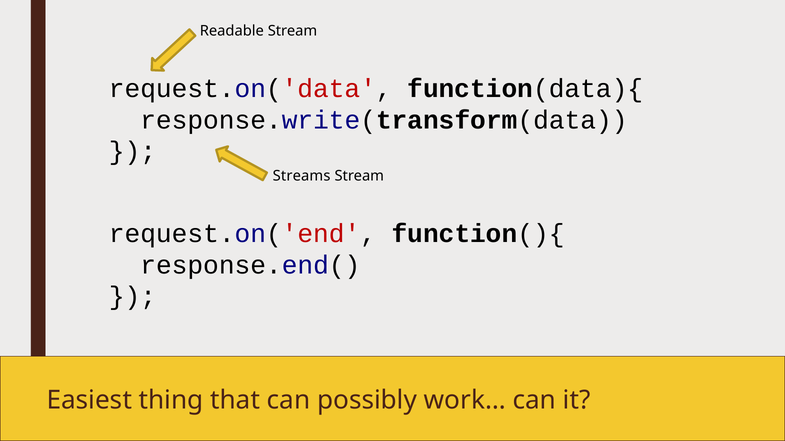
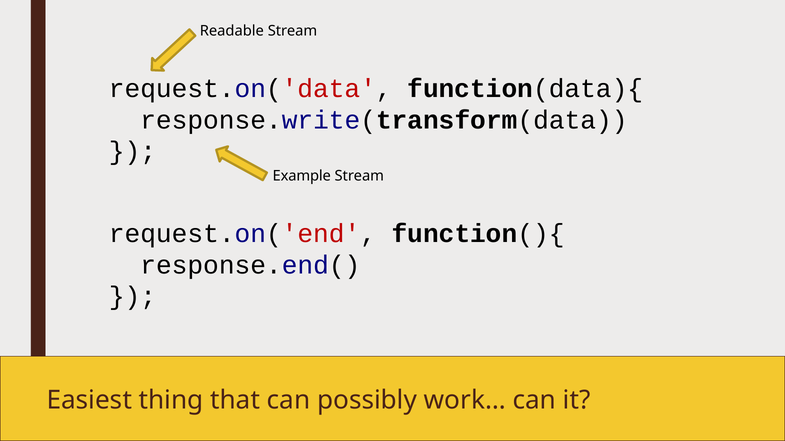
Streams: Streams -> Example
